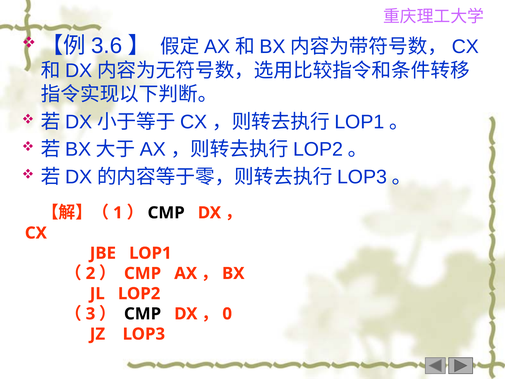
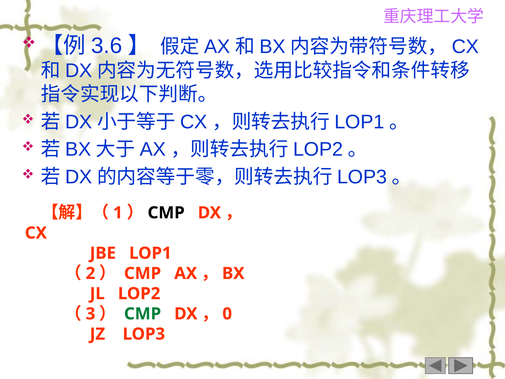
CMP at (143, 314) colour: black -> green
